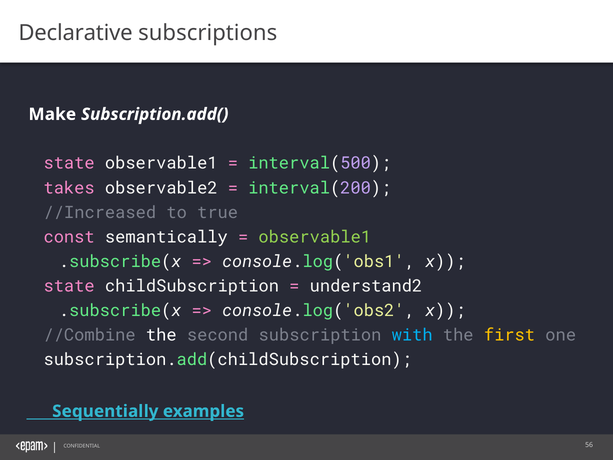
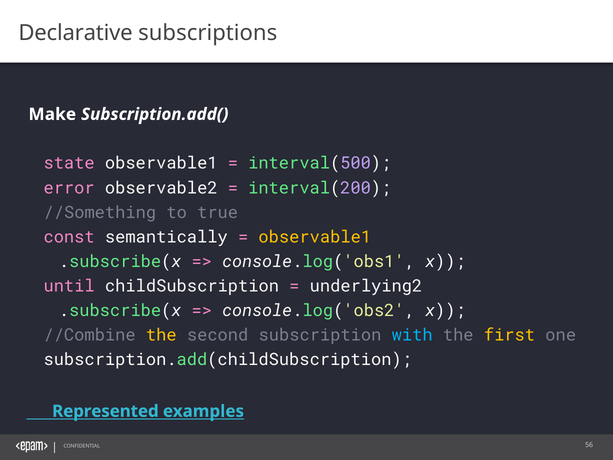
takes: takes -> error
//Increased: //Increased -> //Something
observable1 at (315, 237) colour: light green -> yellow
state at (69, 286): state -> until
understand2: understand2 -> underlying2
the at (161, 335) colour: white -> yellow
Sequentially: Sequentially -> Represented
